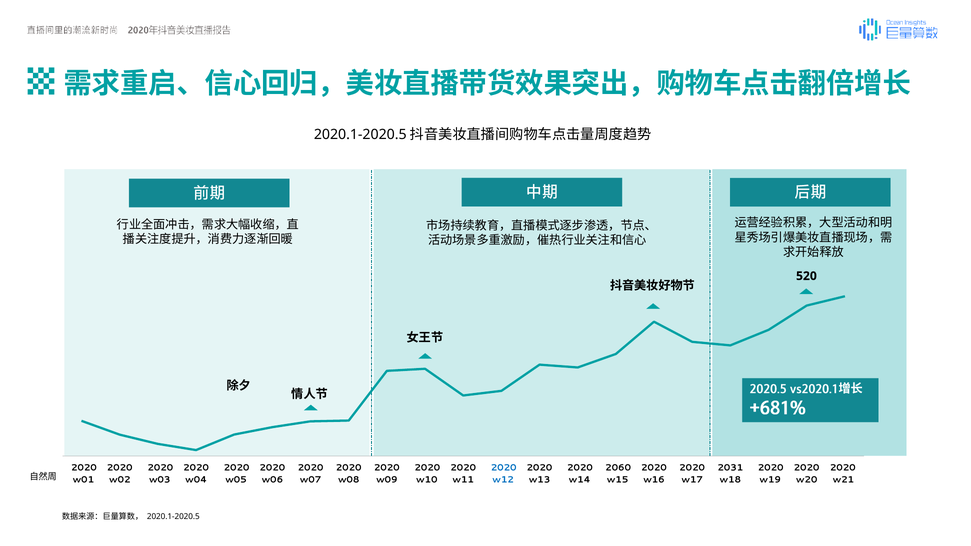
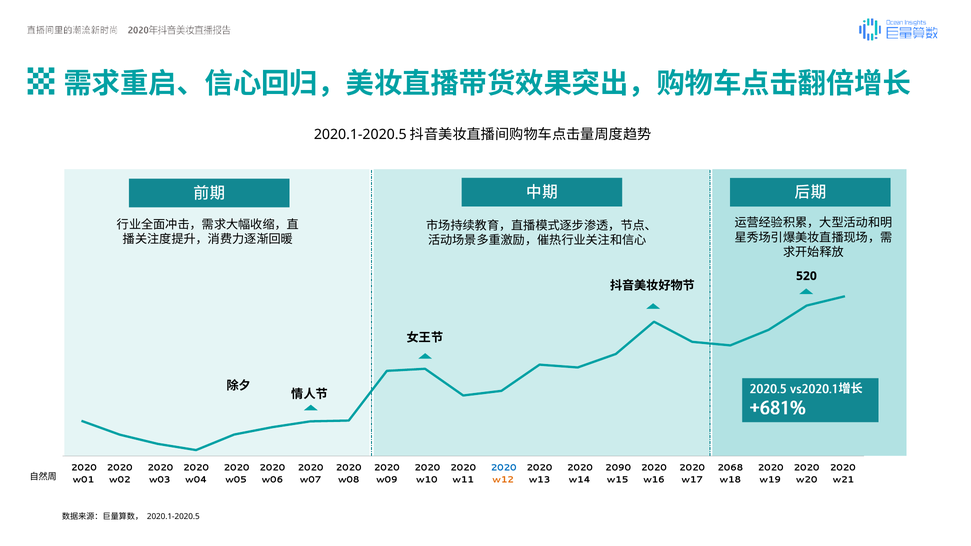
2060: 2060 -> 2090
2031: 2031 -> 2068
w12 colour: blue -> orange
